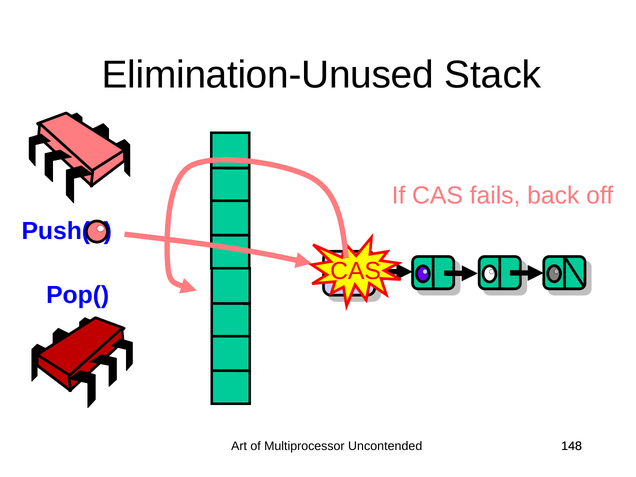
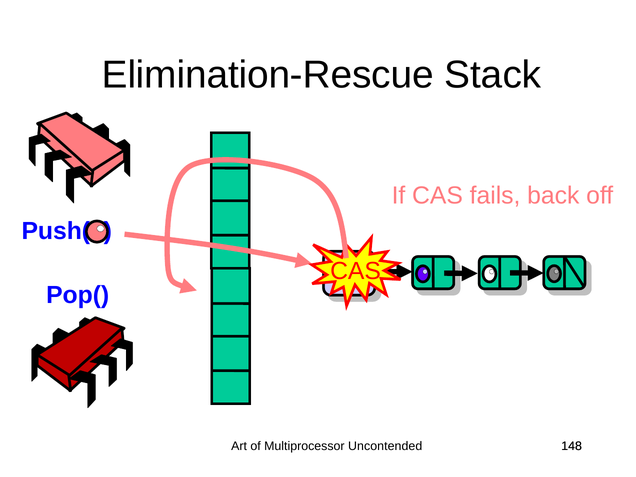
Elimination-Unused: Elimination-Unused -> Elimination-Rescue
